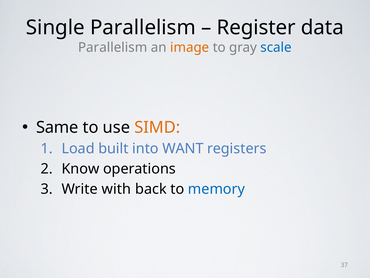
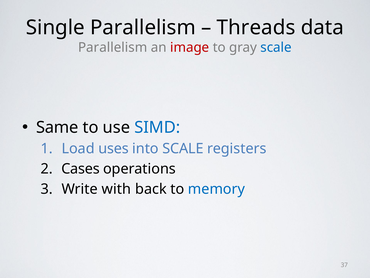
Register: Register -> Threads
image colour: orange -> red
SIMD colour: orange -> blue
built: built -> uses
into WANT: WANT -> SCALE
Know: Know -> Cases
